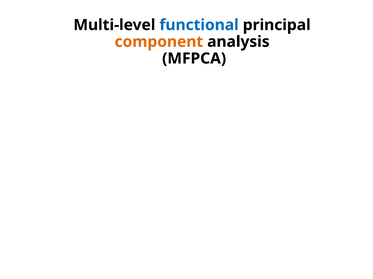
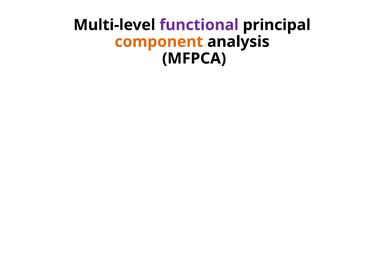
functional colour: blue -> purple
